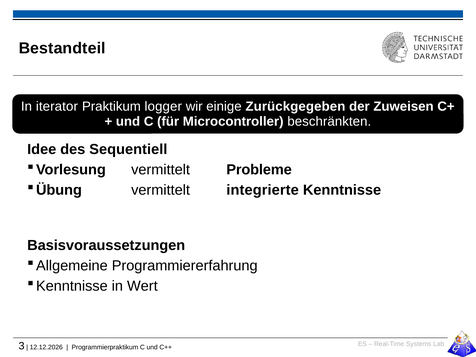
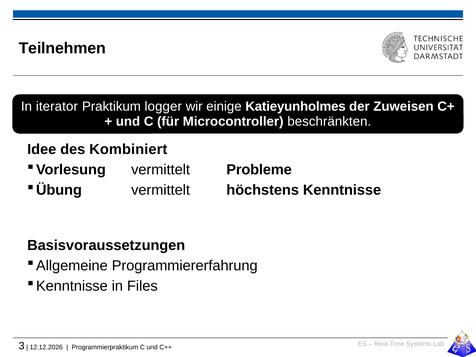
Bestandteil: Bestandteil -> Teilnehmen
Zurückgegeben: Zurückgegeben -> Katieyunholmes
Sequentiell: Sequentiell -> Kombiniert
integrierte: integrierte -> höchstens
Wert: Wert -> Files
